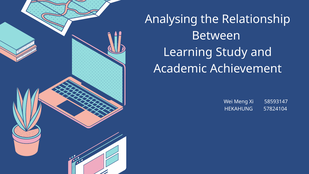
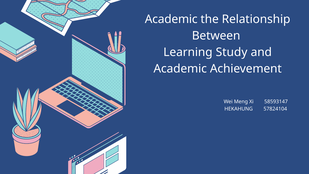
Analysing at (171, 19): Analysing -> Academic
